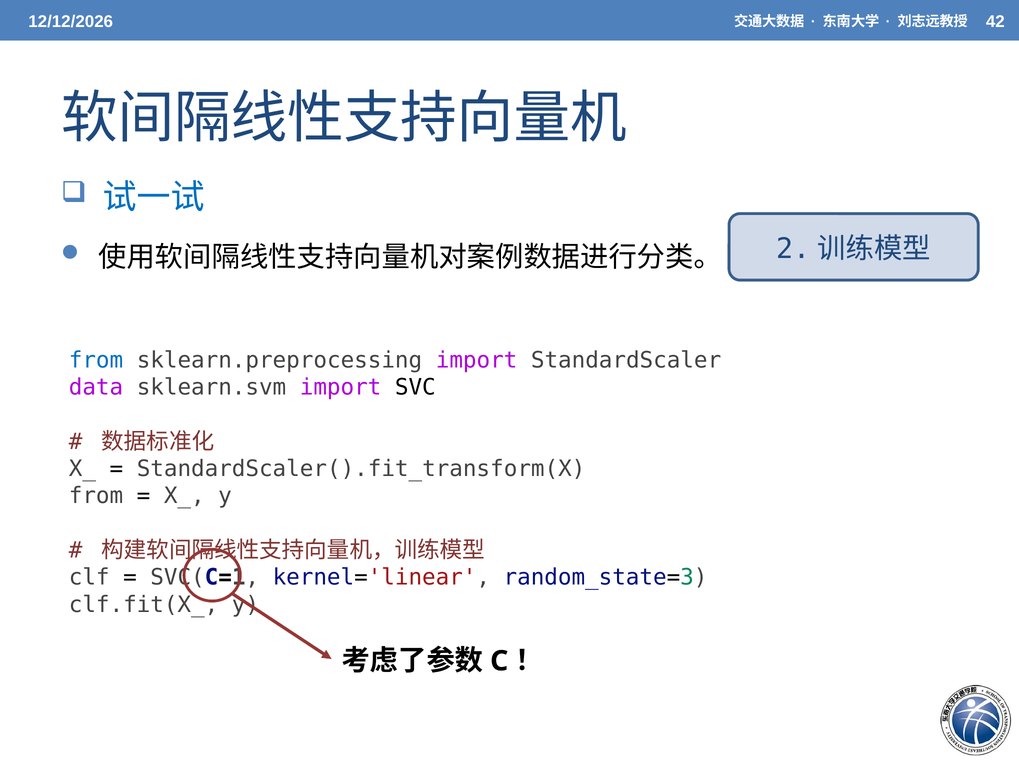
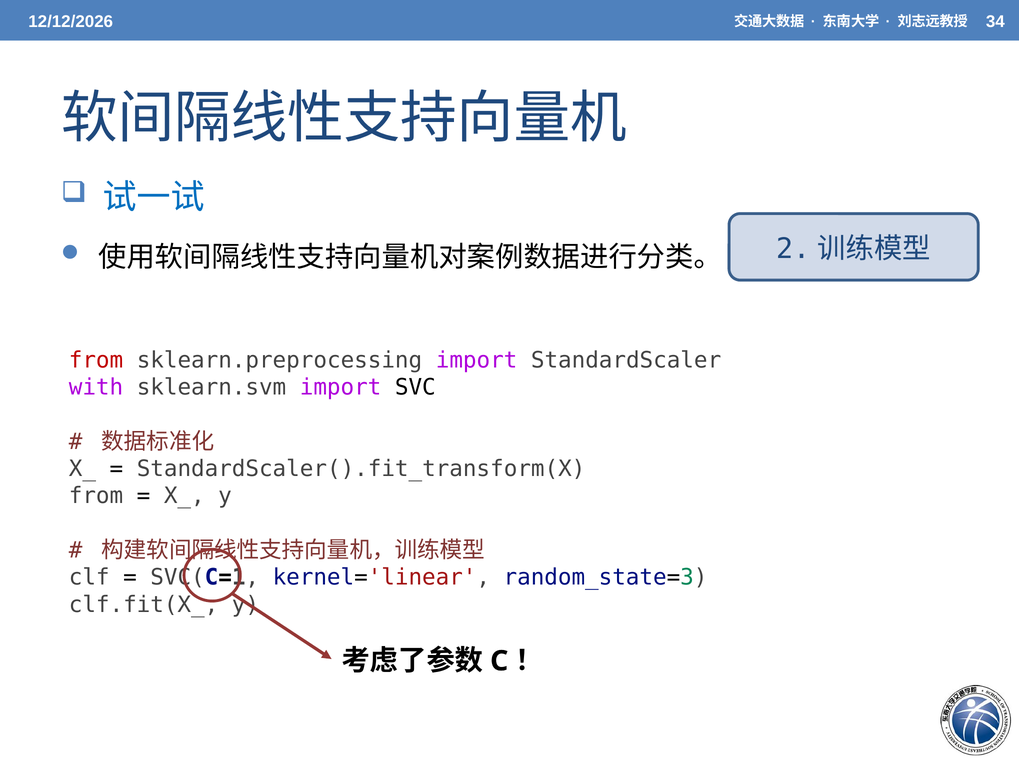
42: 42 -> 34
from at (96, 360) colour: blue -> red
data: data -> with
